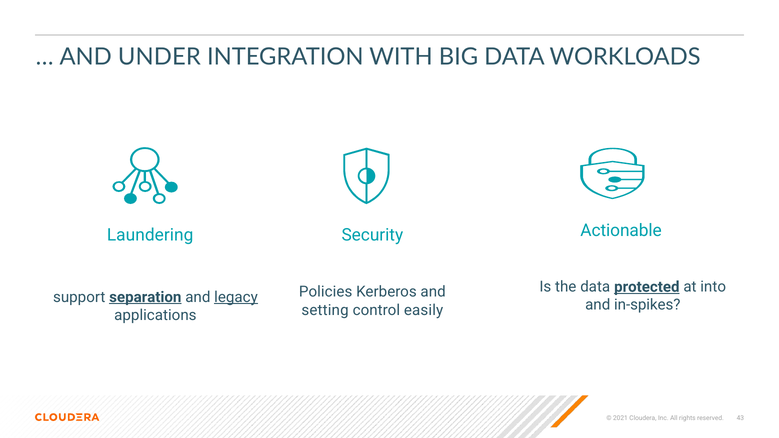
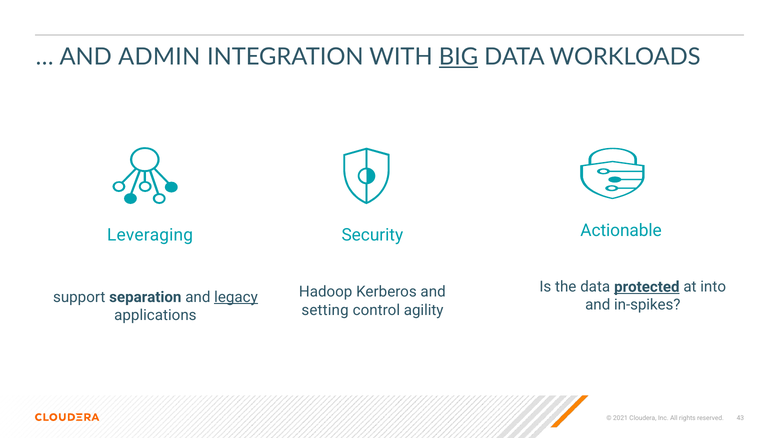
UNDER: UNDER -> ADMIN
BIG underline: none -> present
Laundering: Laundering -> Leveraging
Policies: Policies -> Hadoop
separation underline: present -> none
easily: easily -> agility
